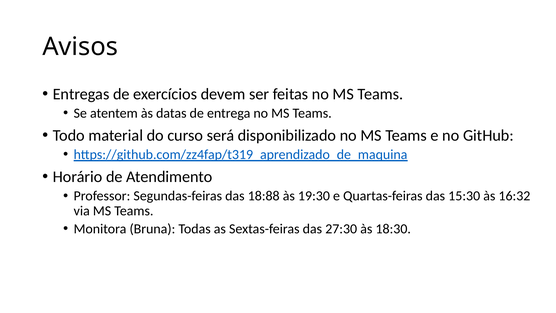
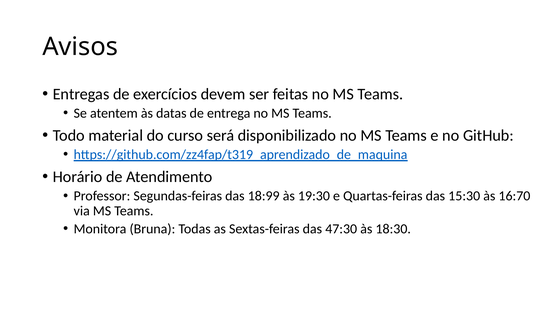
18:88: 18:88 -> 18:99
16:32: 16:32 -> 16:70
27:30: 27:30 -> 47:30
